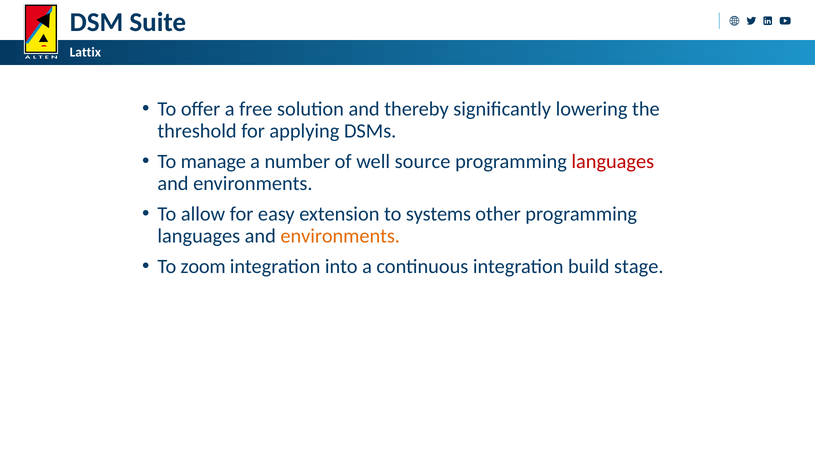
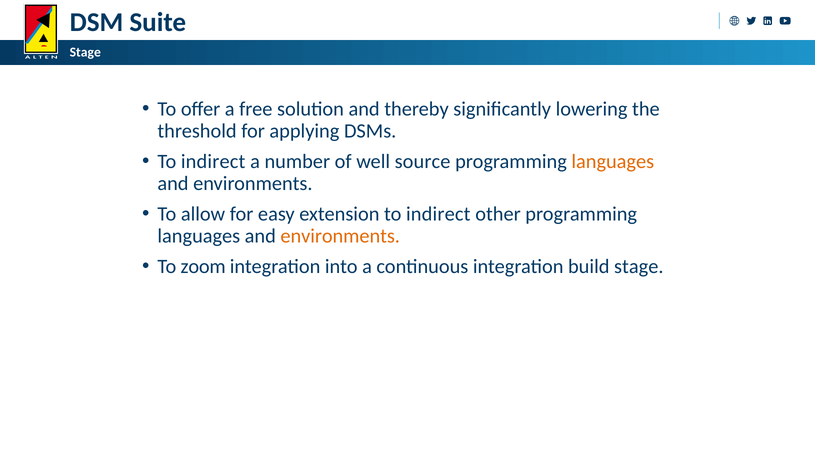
Lattix at (85, 52): Lattix -> Stage
manage at (213, 162): manage -> indirect
languages at (613, 162) colour: red -> orange
extension to systems: systems -> indirect
